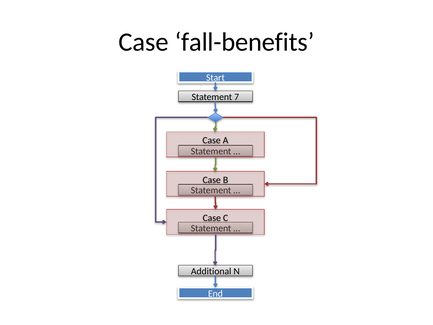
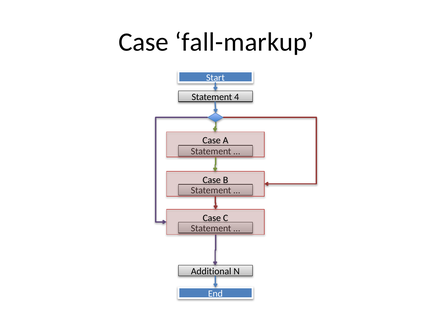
fall-benefits: fall-benefits -> fall-markup
7: 7 -> 4
